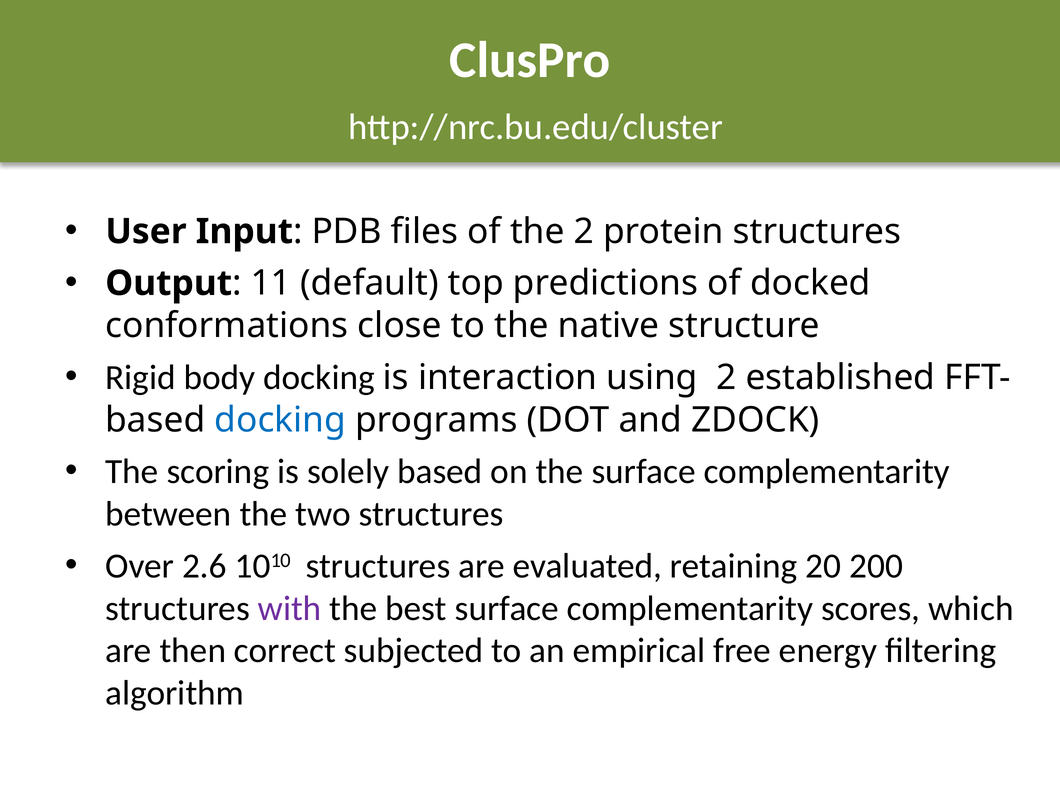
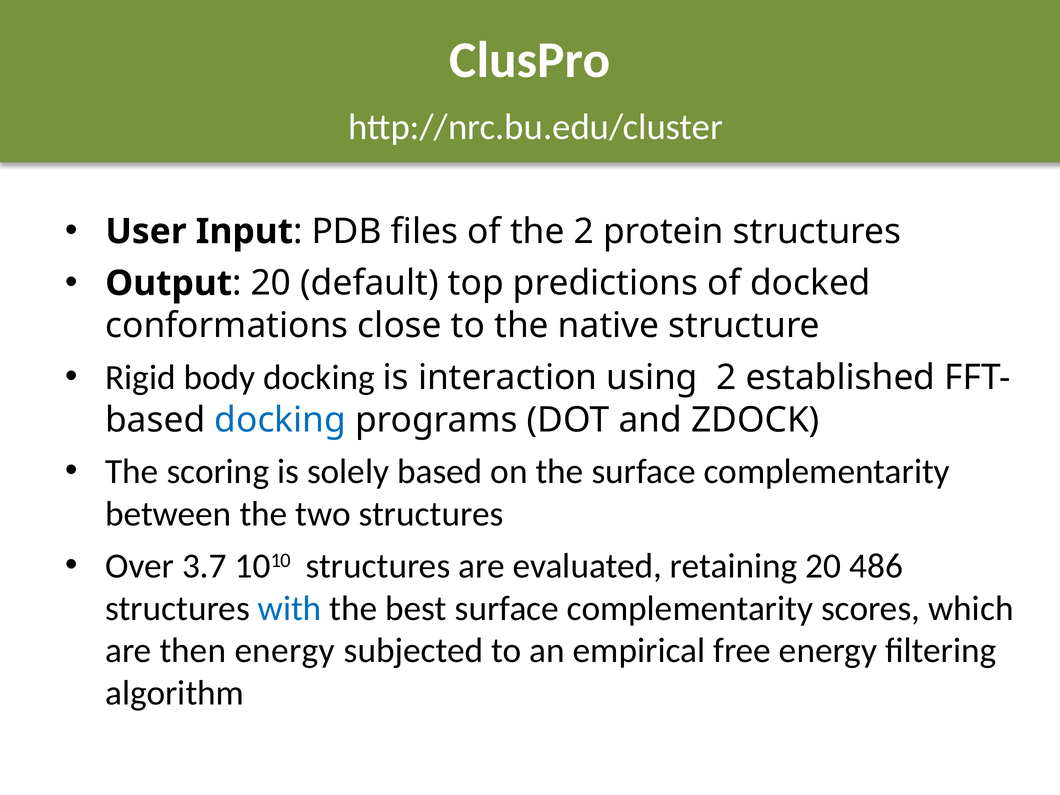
11 at (271, 283): 11 -> 20
2.6: 2.6 -> 3.7
200: 200 -> 486
with colour: purple -> blue
then correct: correct -> energy
